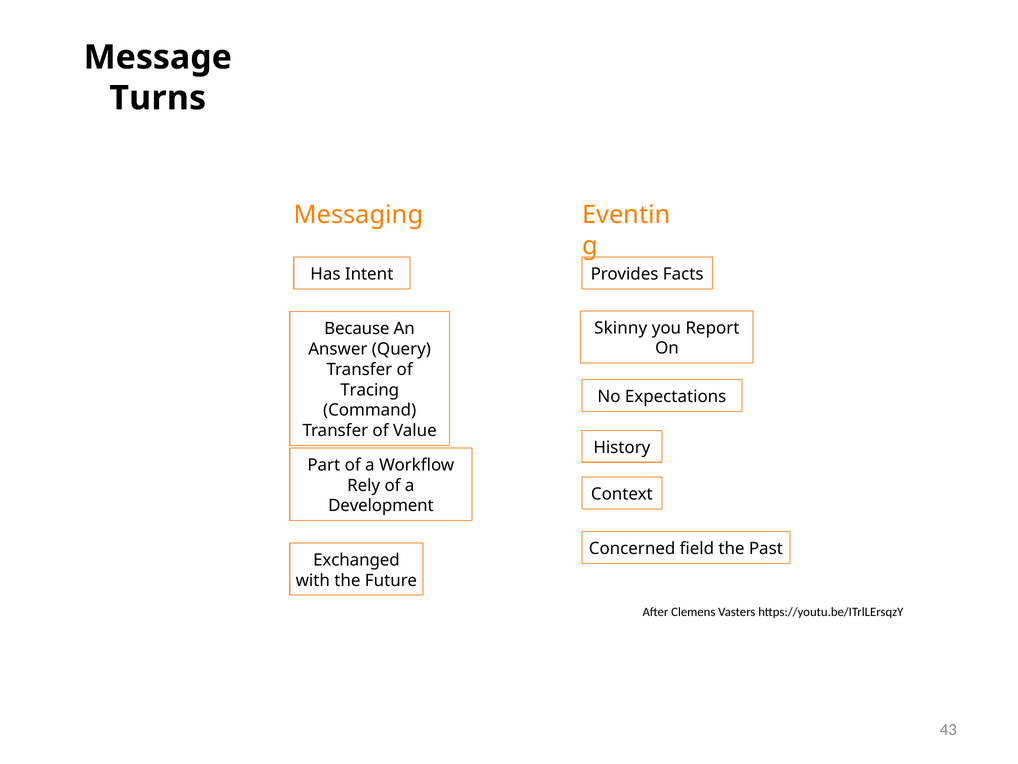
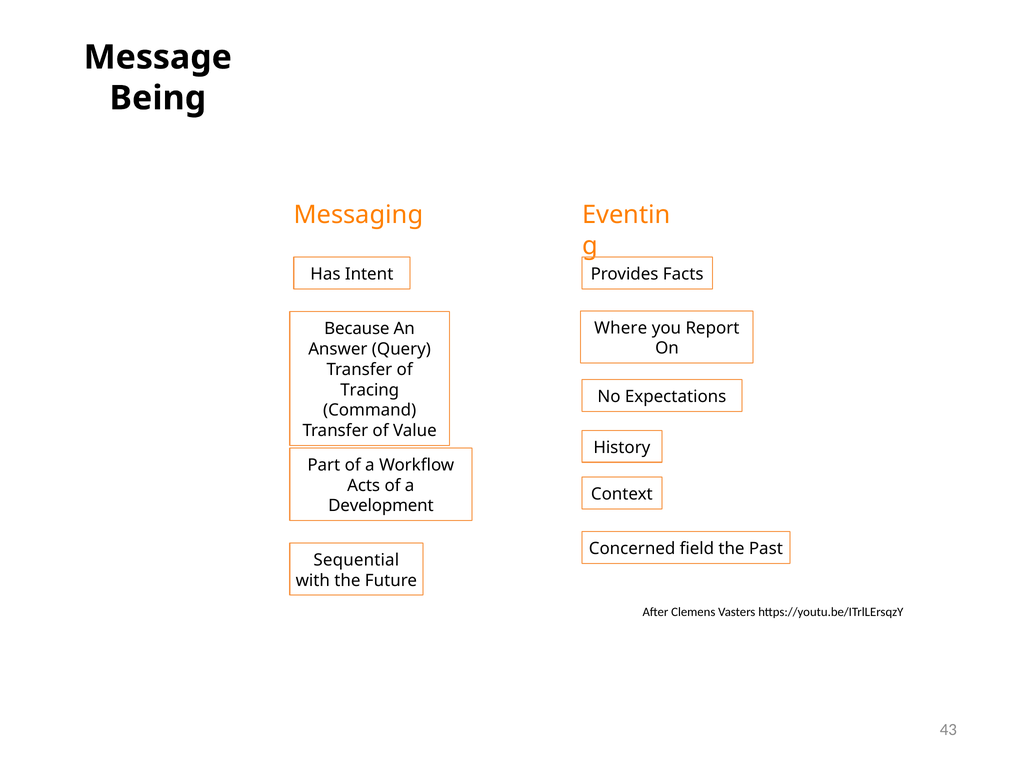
Turns: Turns -> Being
Skinny: Skinny -> Where
Rely: Rely -> Acts
Exchanged: Exchanged -> Sequential
